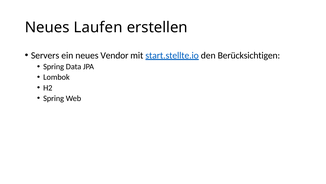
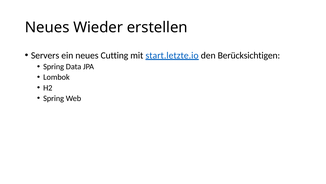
Laufen: Laufen -> Wieder
Vendor: Vendor -> Cutting
start.stellte.io: start.stellte.io -> start.letzte.io
